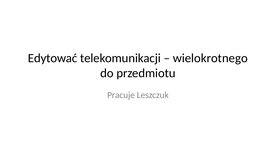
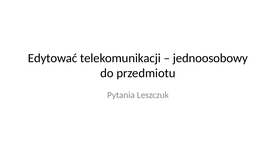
wielokrotnego: wielokrotnego -> jednoosobowy
Pracuje: Pracuje -> Pytania
